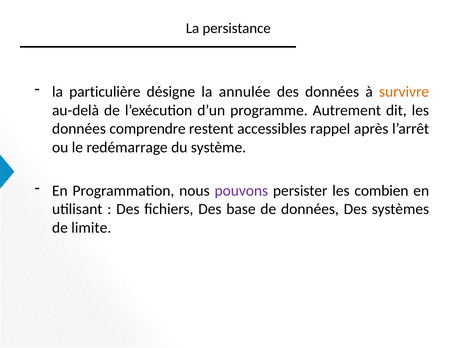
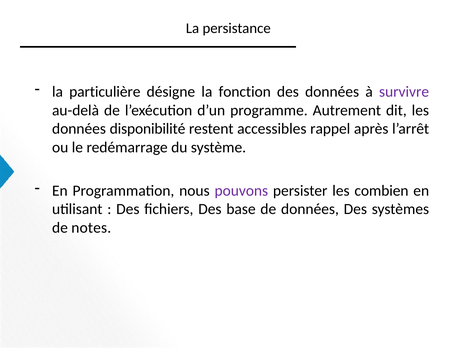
annulée: annulée -> fonction
survivre colour: orange -> purple
comprendre: comprendre -> disponibilité
limite: limite -> notes
